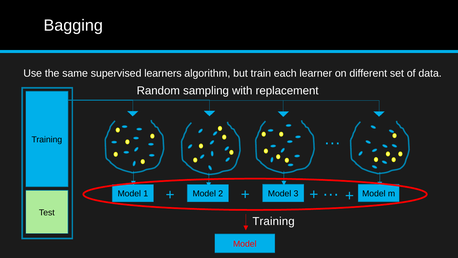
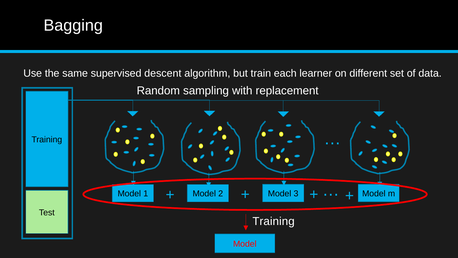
learners: learners -> descent
